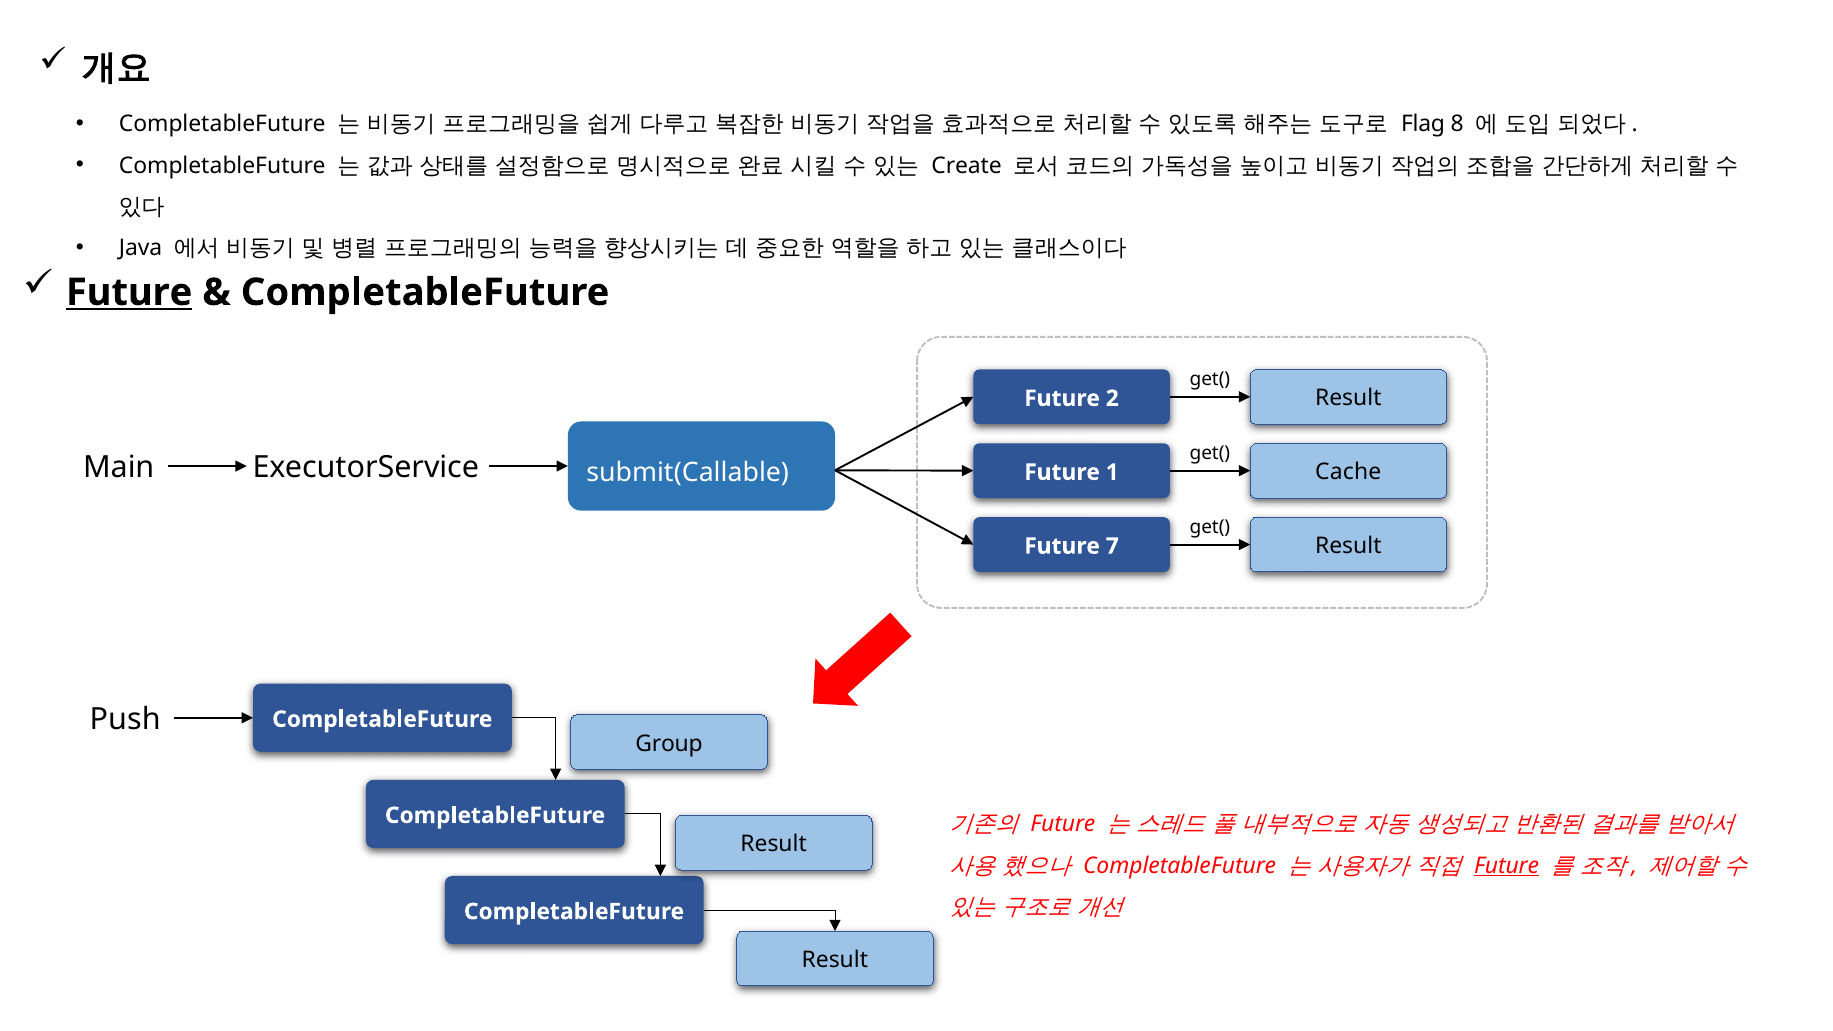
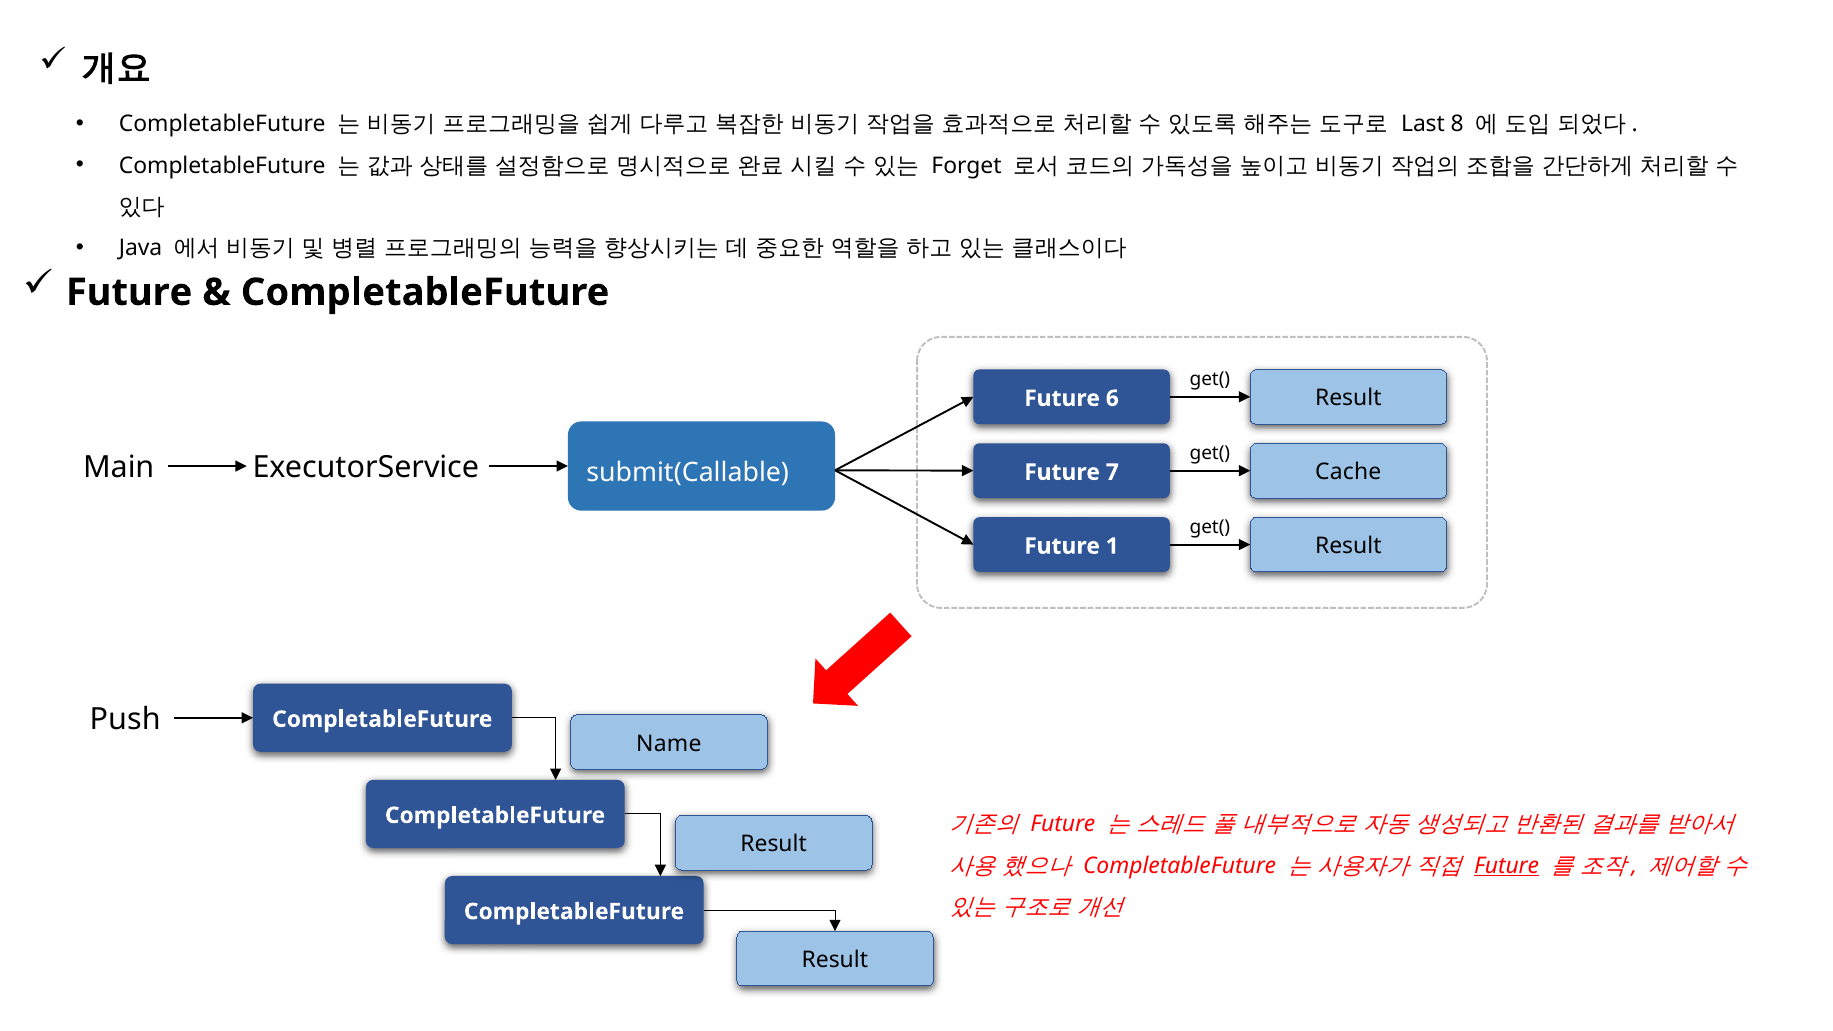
Flag: Flag -> Last
Create: Create -> Forget
Future at (129, 292) underline: present -> none
2: 2 -> 6
1: 1 -> 7
7: 7 -> 1
Group: Group -> Name
